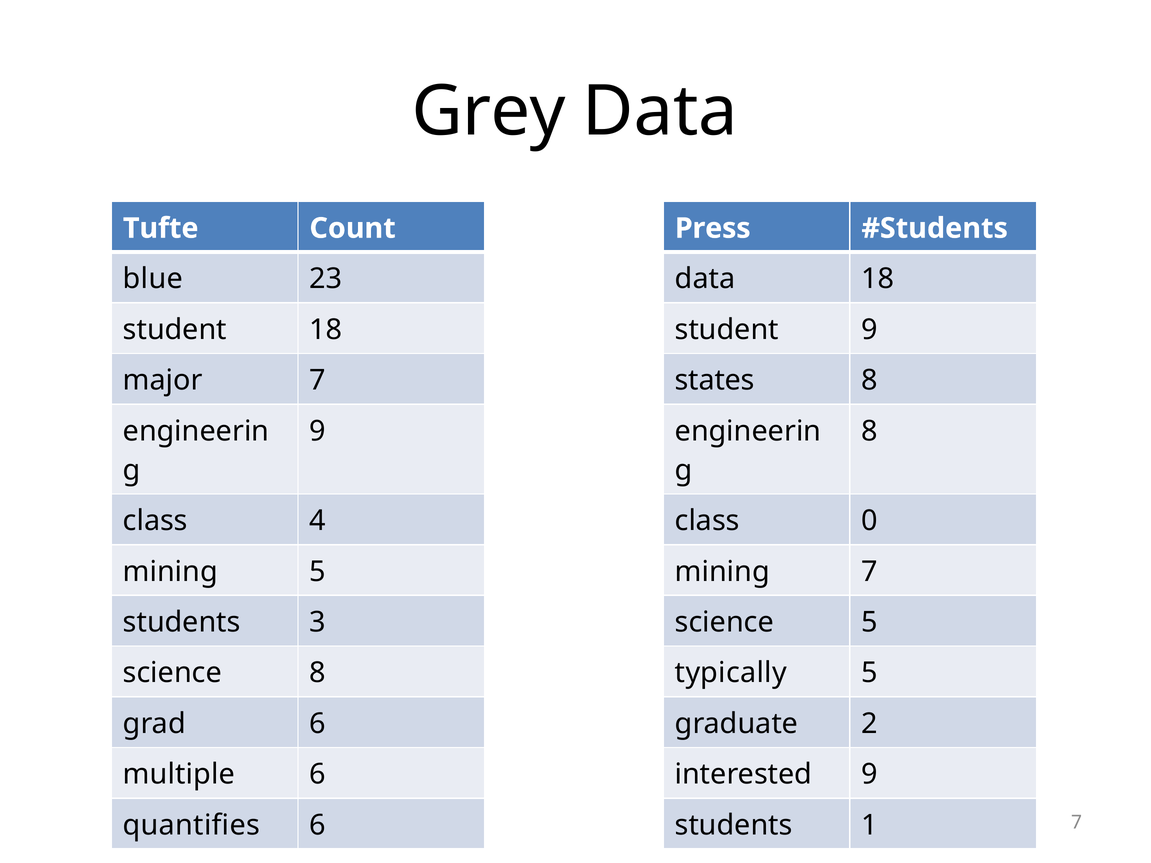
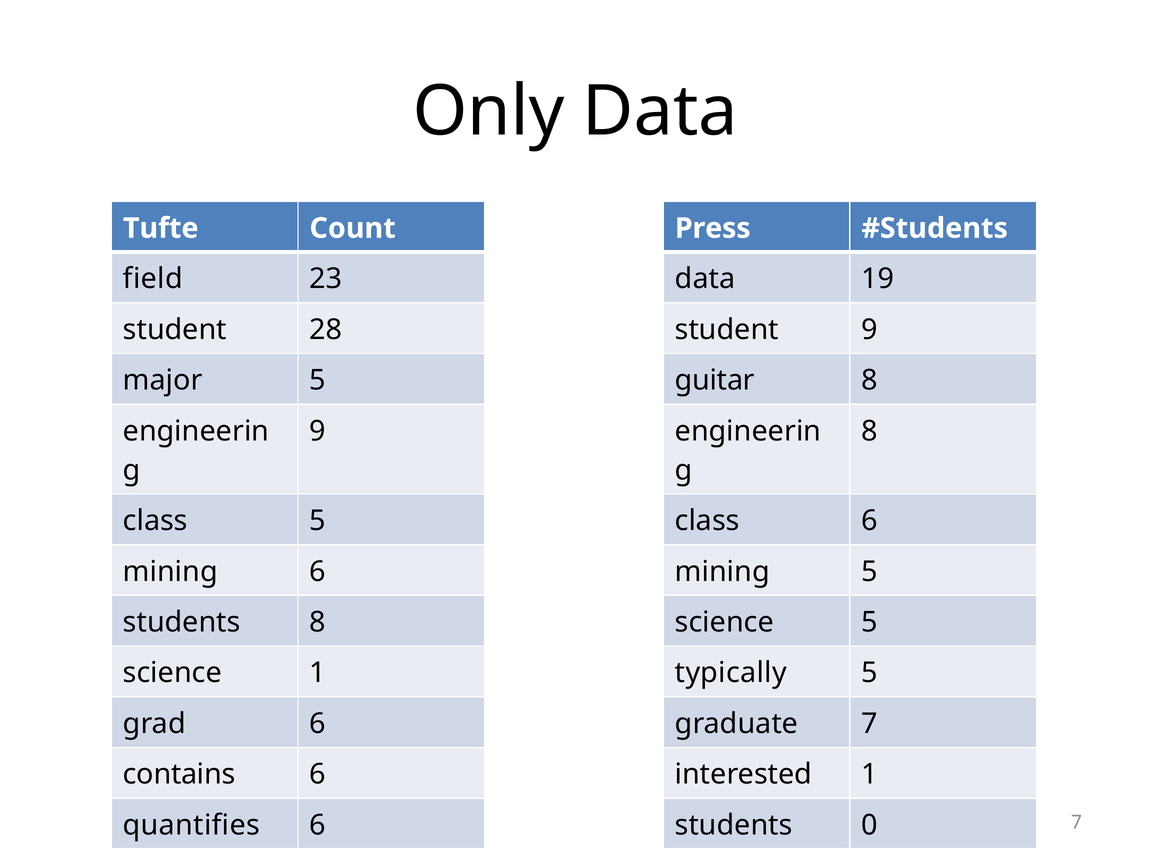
Grey: Grey -> Only
blue: blue -> field
data 18: 18 -> 19
student 18: 18 -> 28
major 7: 7 -> 5
states: states -> guitar
class 4: 4 -> 5
class 0: 0 -> 6
mining 5: 5 -> 6
mining 7: 7 -> 5
students 3: 3 -> 8
science 8: 8 -> 1
graduate 2: 2 -> 7
multiple: multiple -> contains
interested 9: 9 -> 1
1: 1 -> 0
